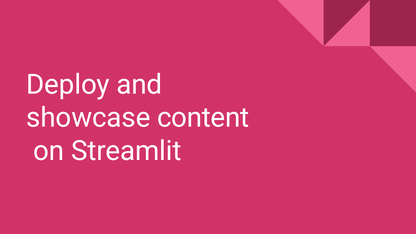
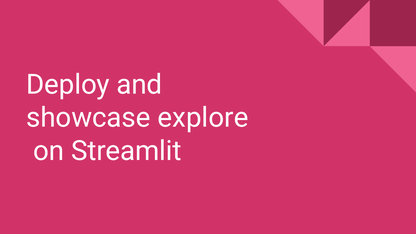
content: content -> explore
